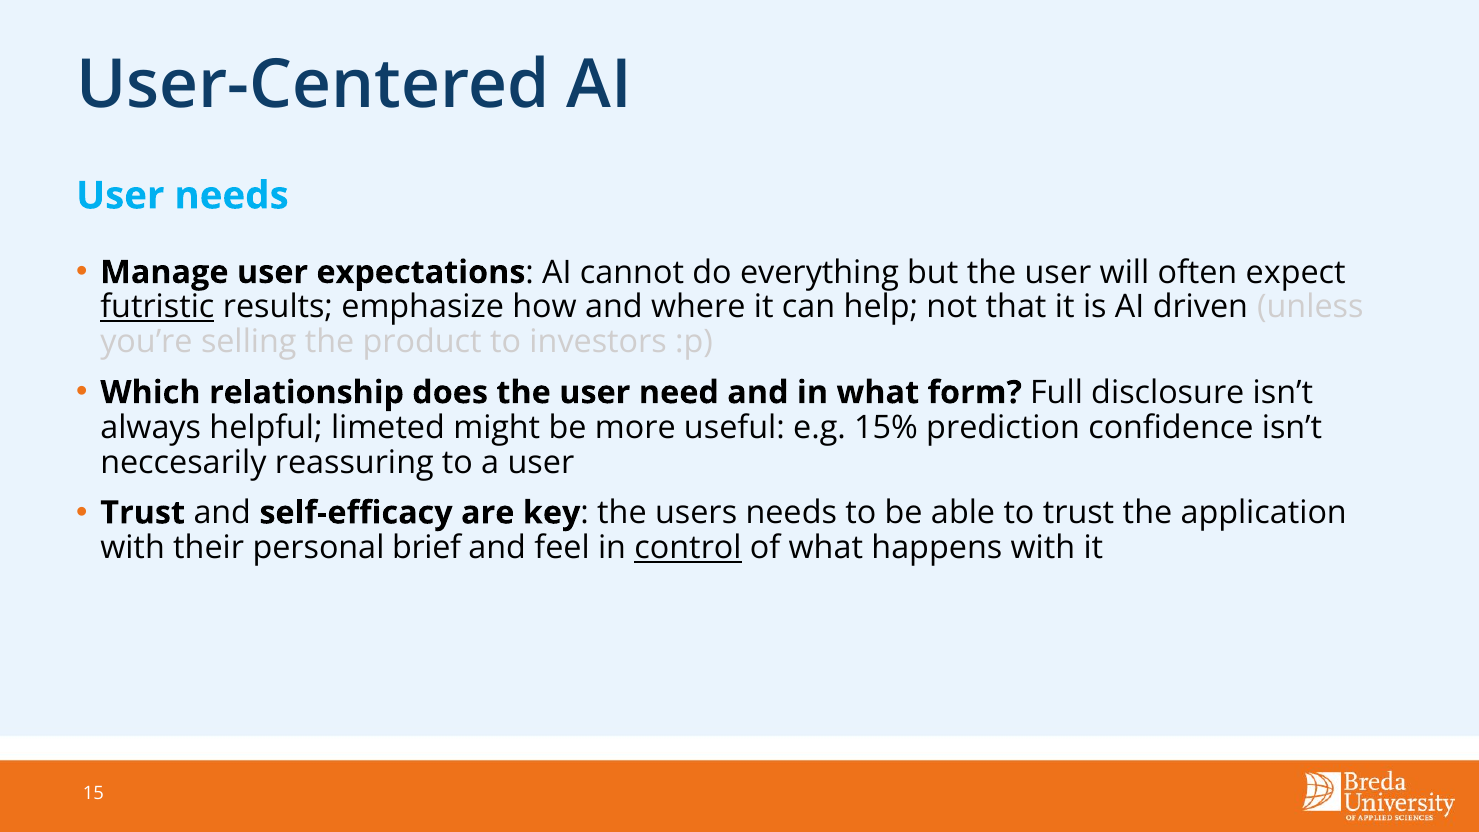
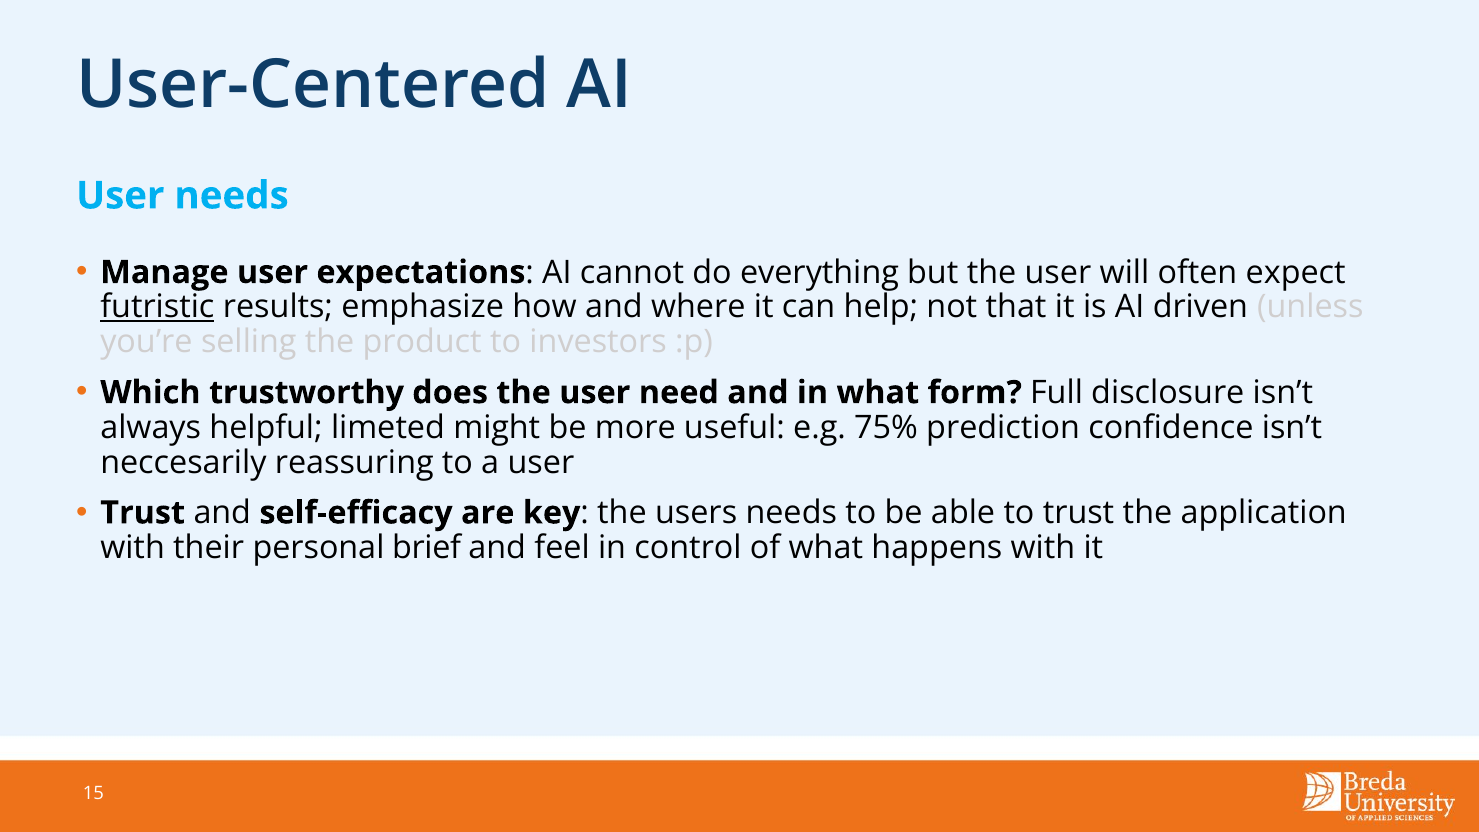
relationship: relationship -> trustworthy
15%: 15% -> 75%
control underline: present -> none
